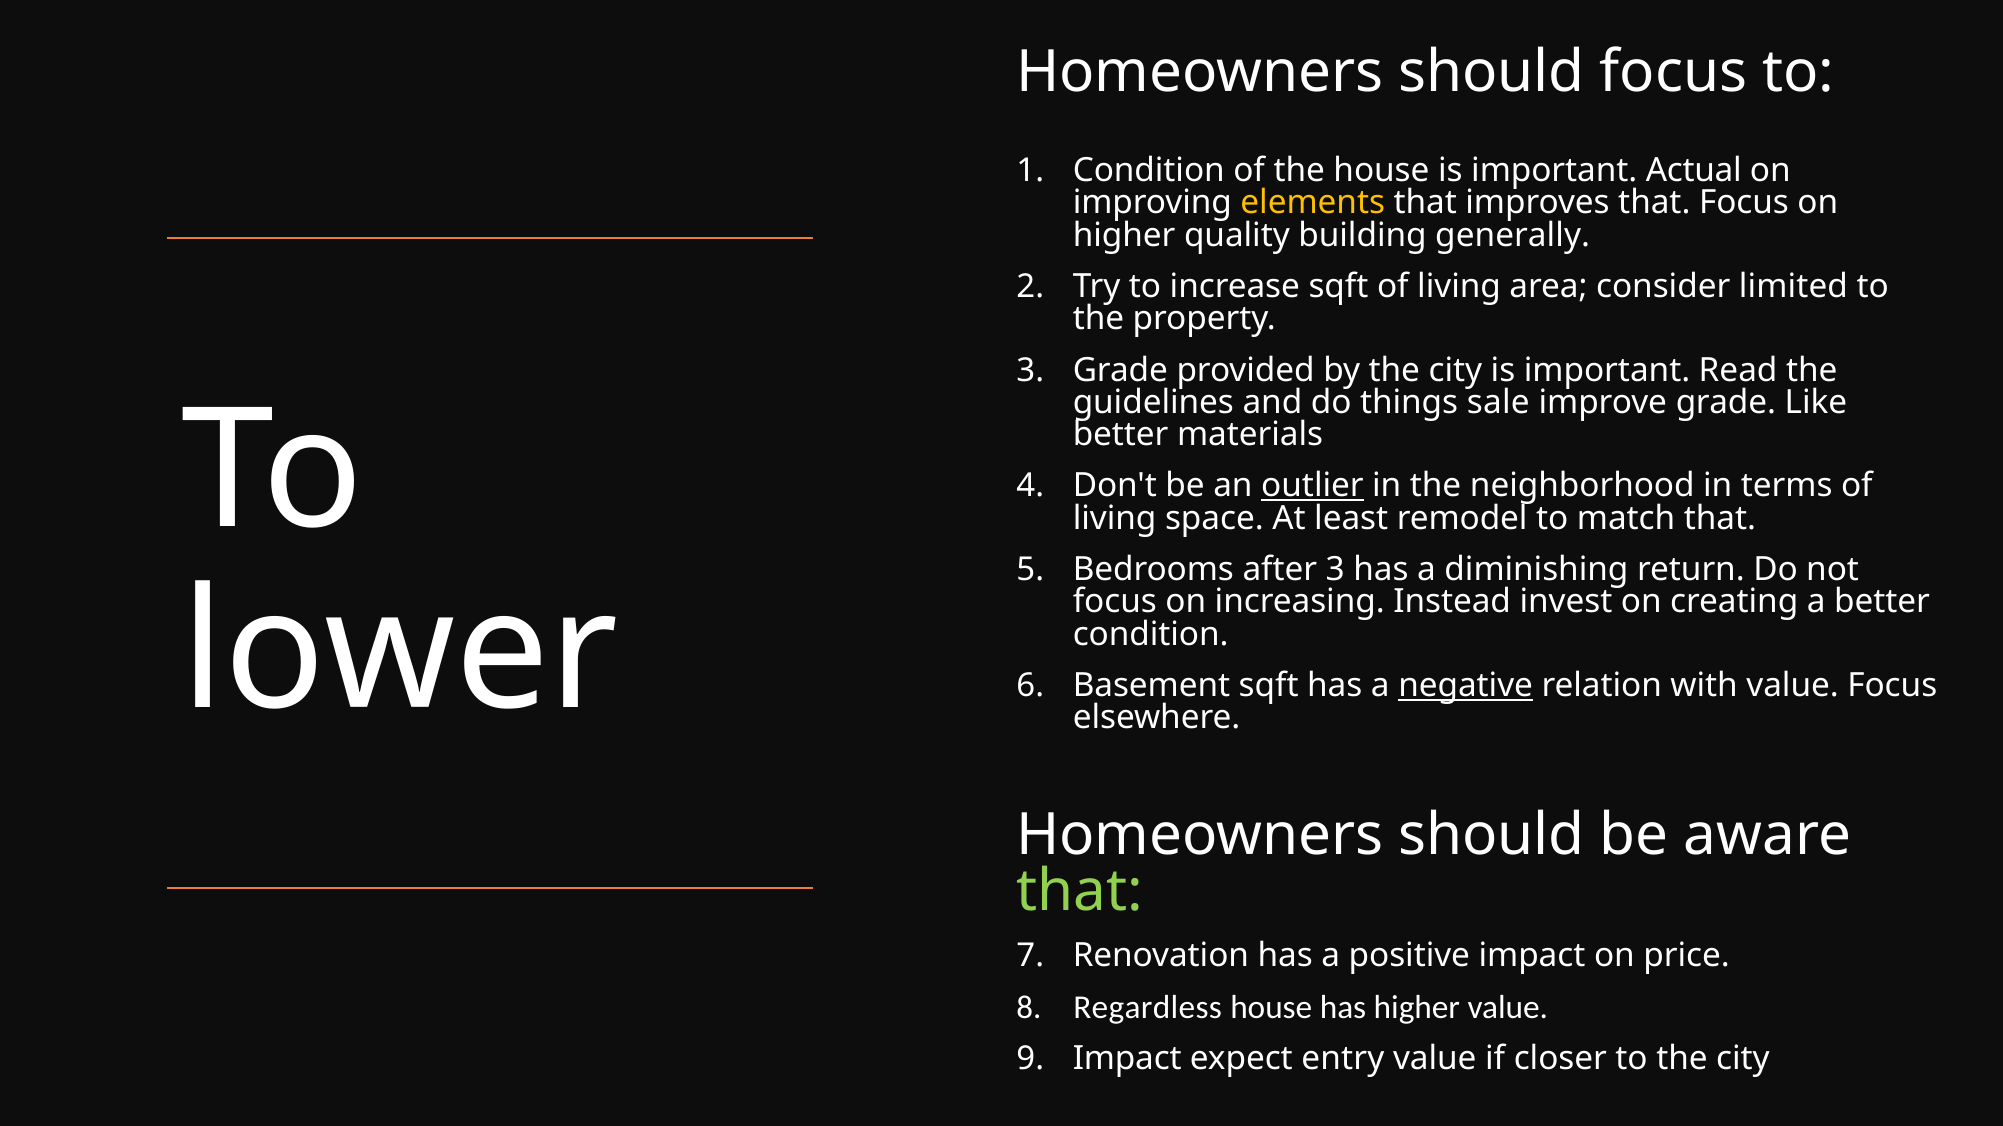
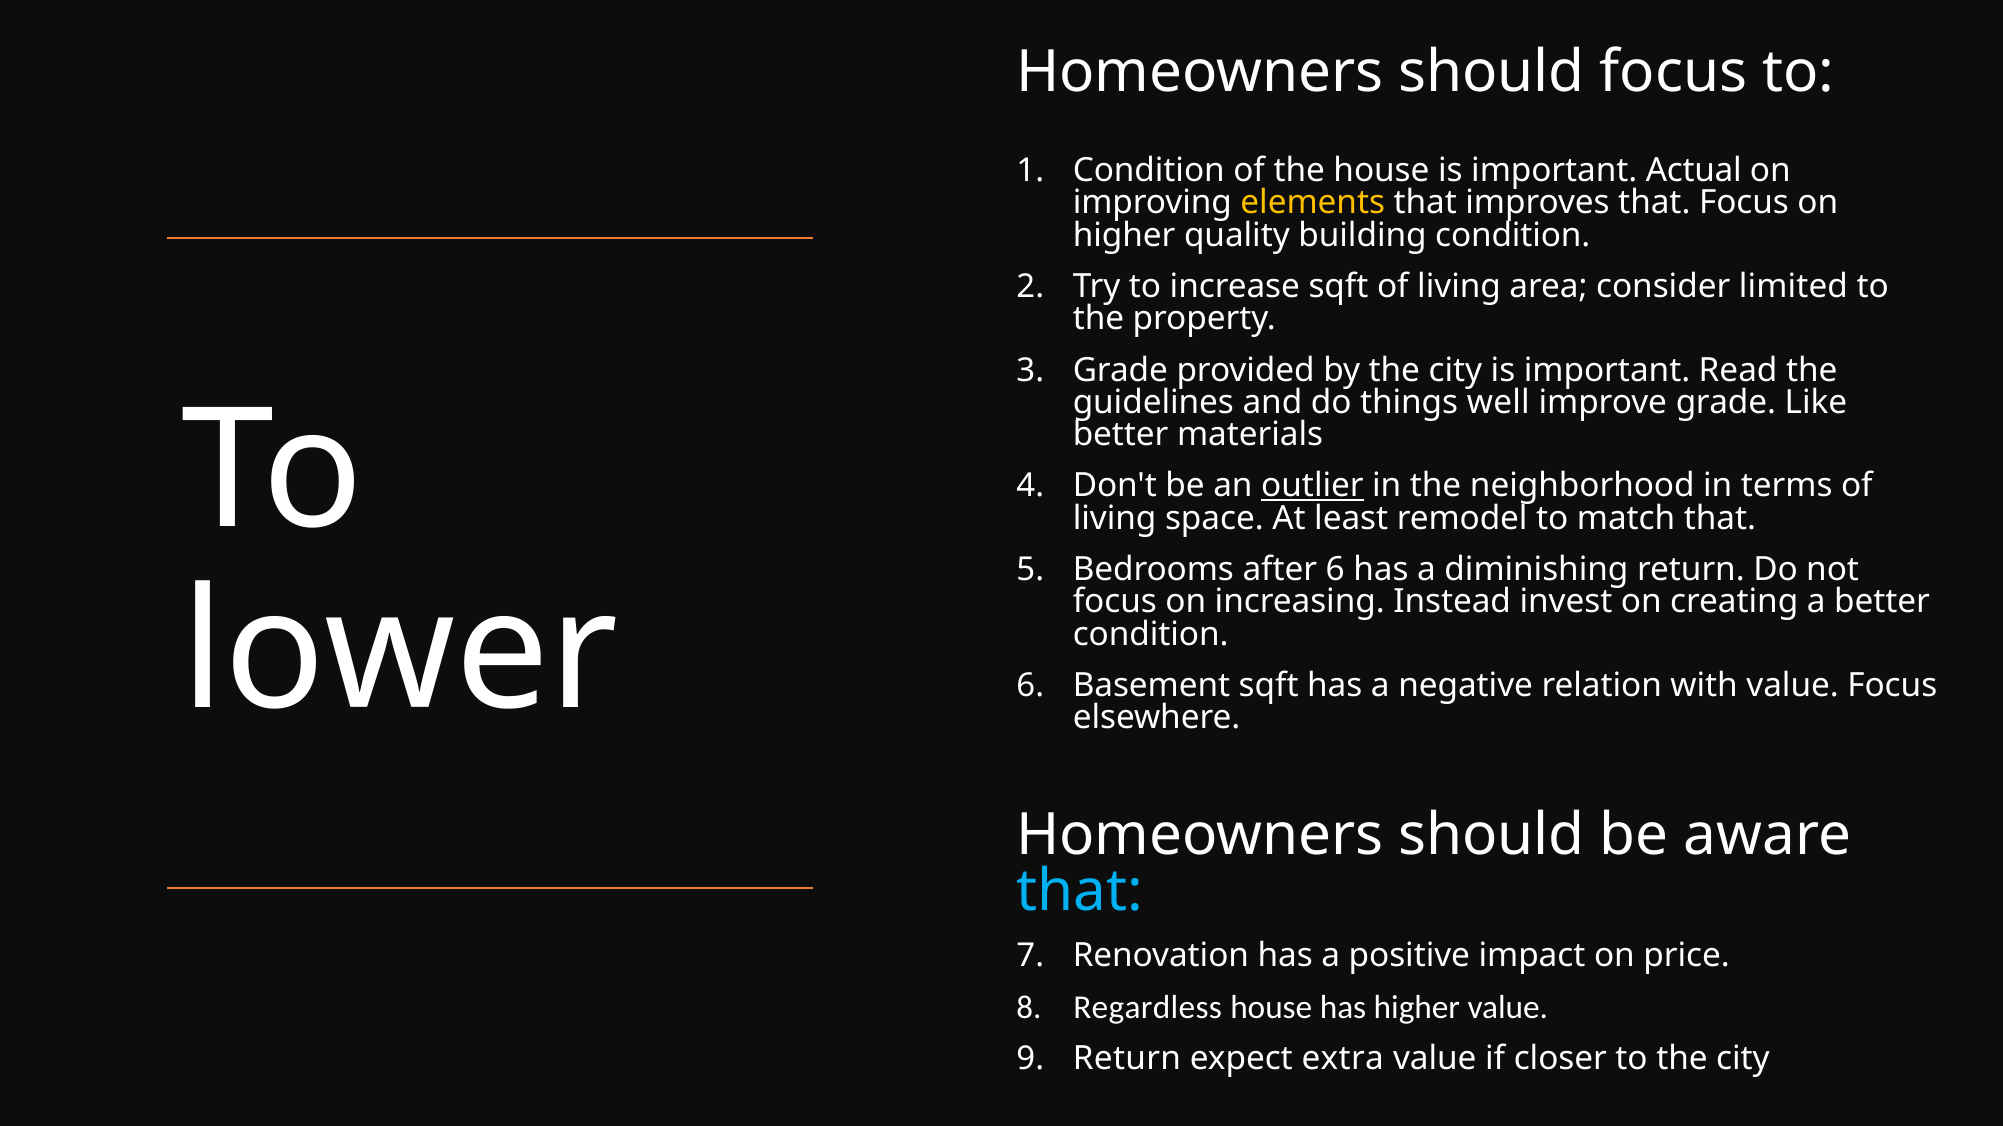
building generally: generally -> condition
sale: sale -> well
after 3: 3 -> 6
negative underline: present -> none
that at (1080, 892) colour: light green -> light blue
Impact at (1127, 1059): Impact -> Return
entry: entry -> extra
